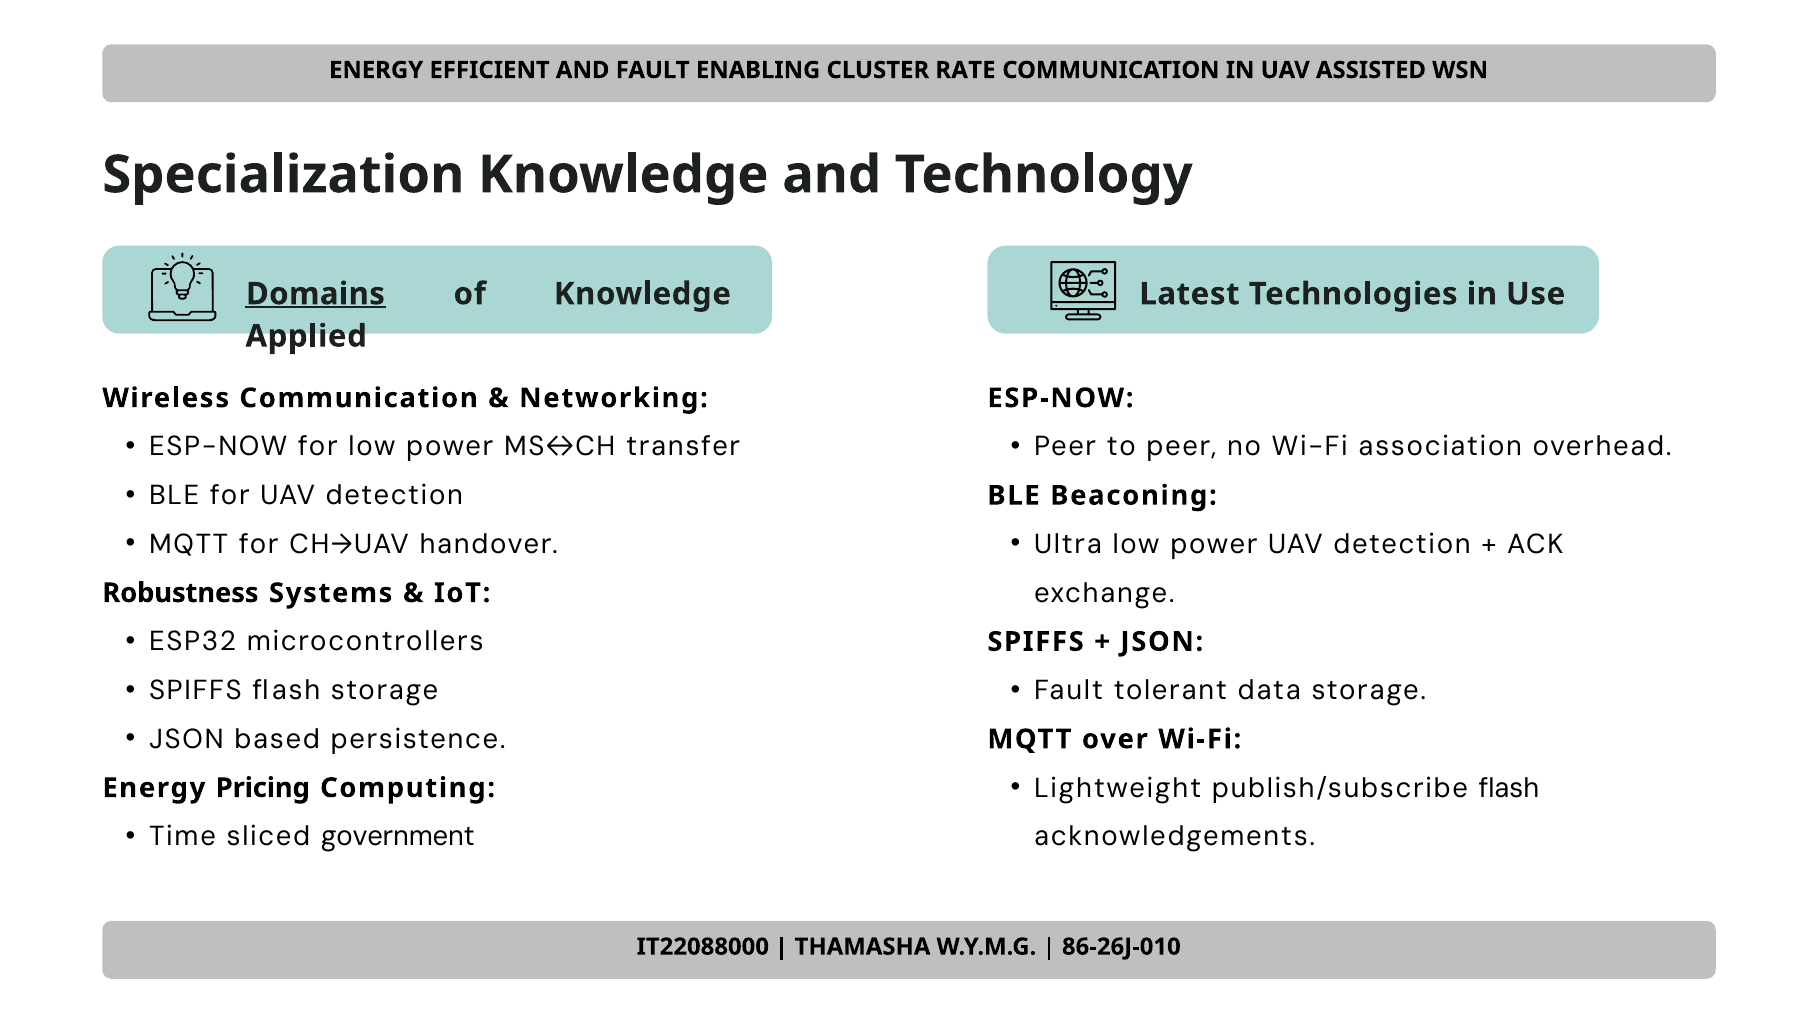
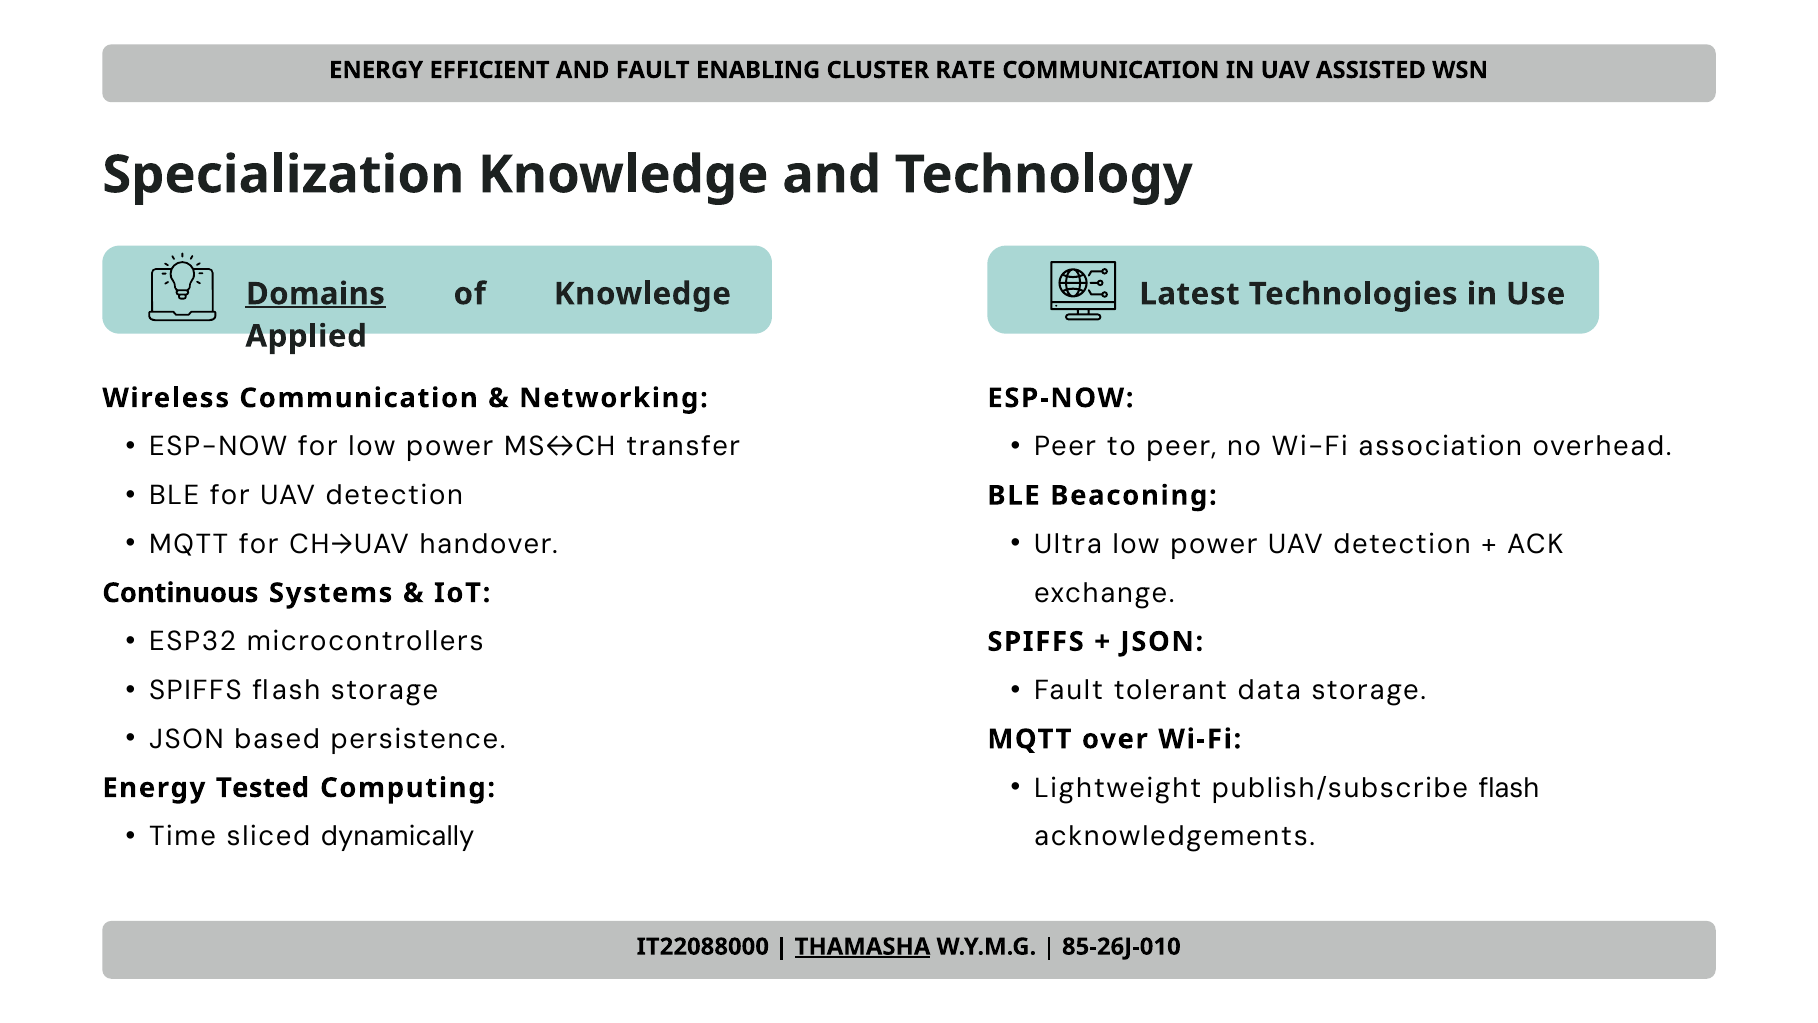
Robustness: Robustness -> Continuous
Pricing: Pricing -> Tested
government: government -> dynamically
THAMASHA underline: none -> present
86-26J-010: 86-26J-010 -> 85-26J-010
